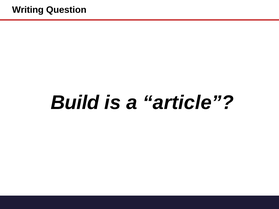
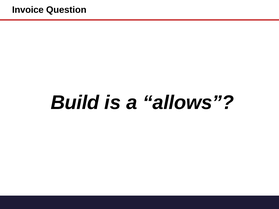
Writing: Writing -> Invoice
article: article -> allows
